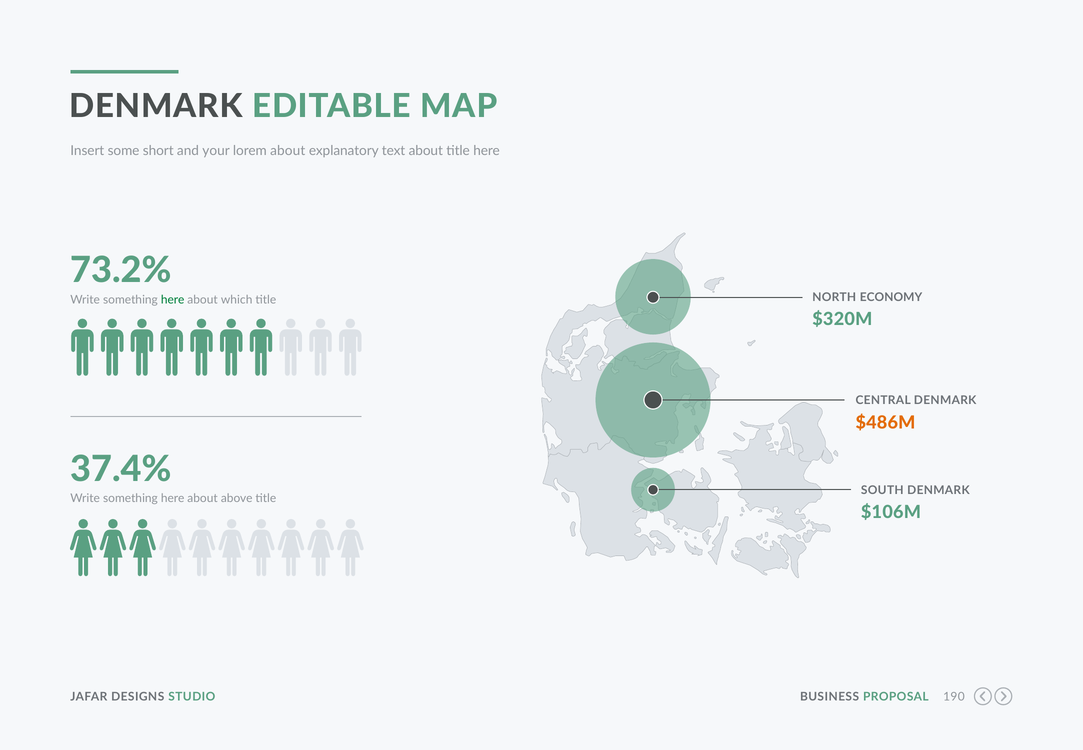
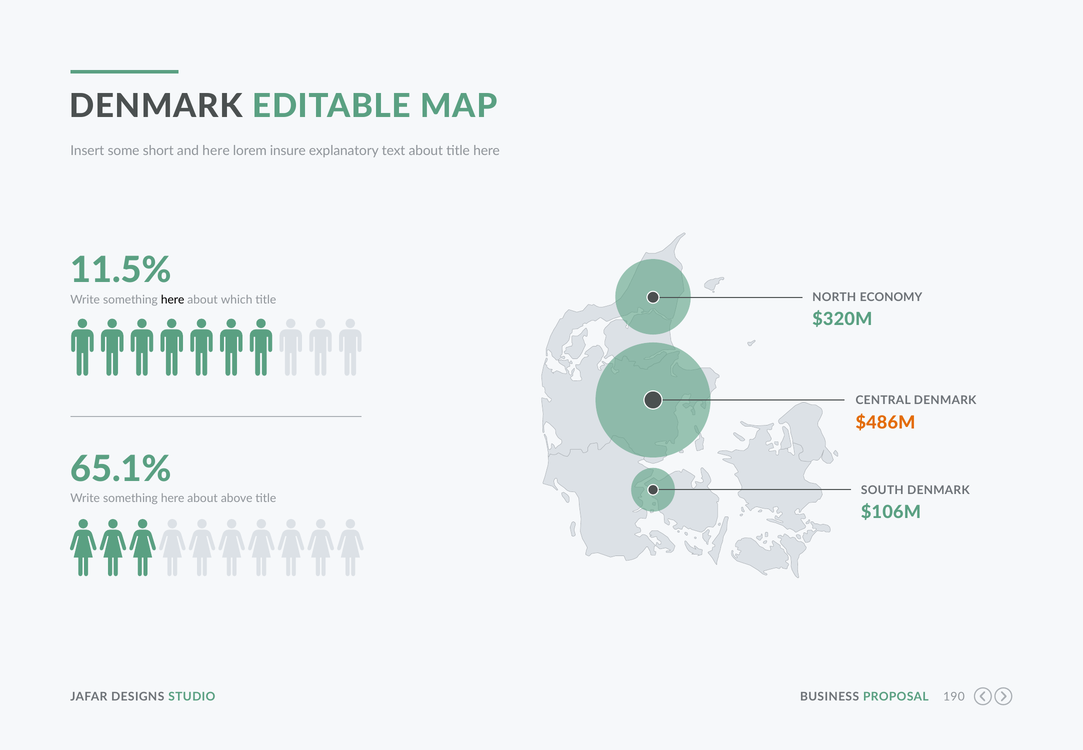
and your: your -> here
lorem about: about -> insure
73.2%: 73.2% -> 11.5%
here at (173, 300) colour: green -> black
37.4%: 37.4% -> 65.1%
